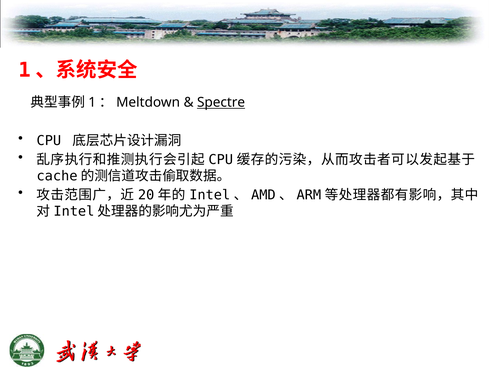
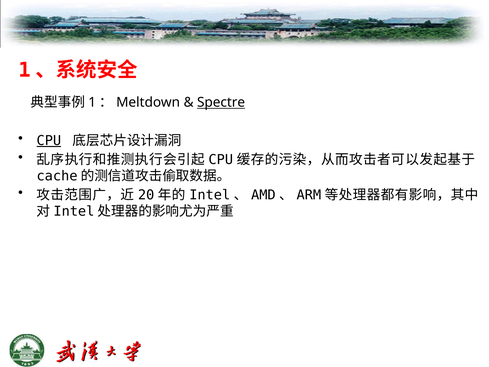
CPU at (49, 140) underline: none -> present
